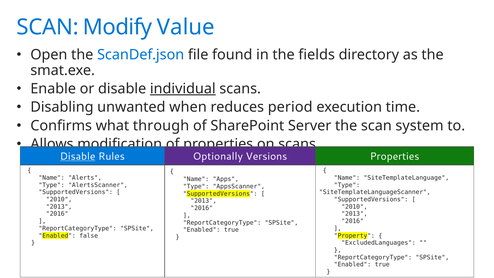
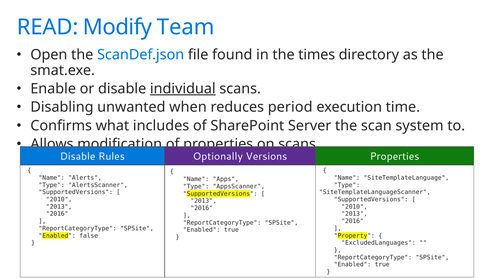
SCAN at (48, 27): SCAN -> READ
Value: Value -> Team
fields: fields -> times
through: through -> includes
Disable at (78, 156) underline: present -> none
